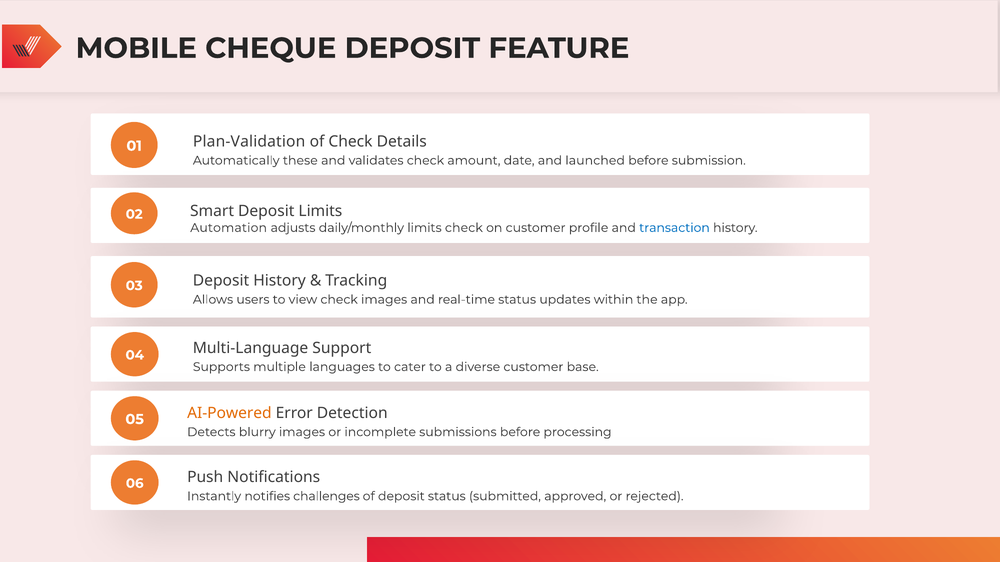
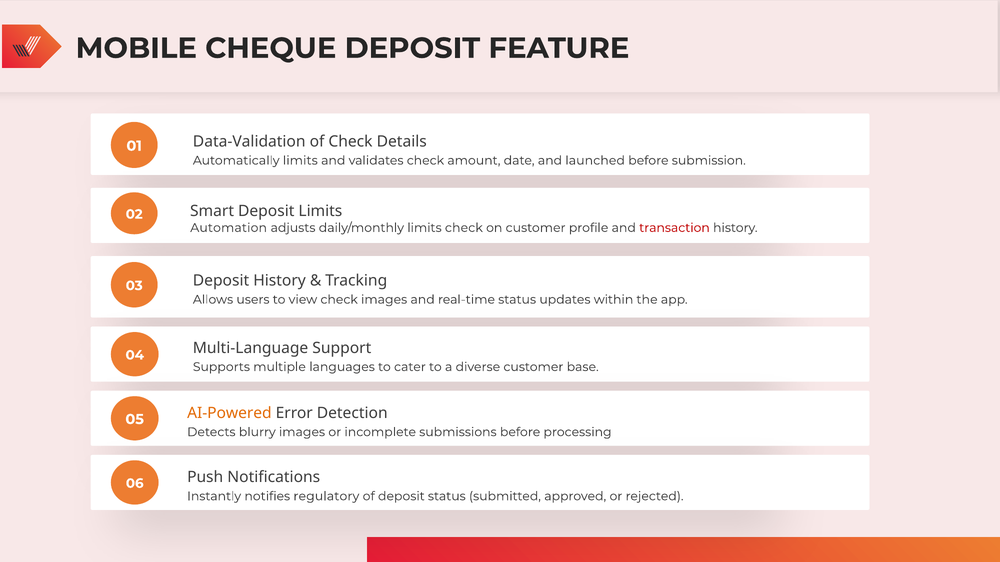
Plan-Validation: Plan-Validation -> Data-Validation
Automatically these: these -> limits
transaction colour: blue -> red
challenges: challenges -> regulatory
